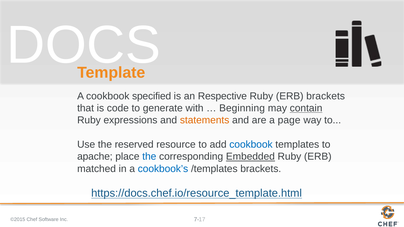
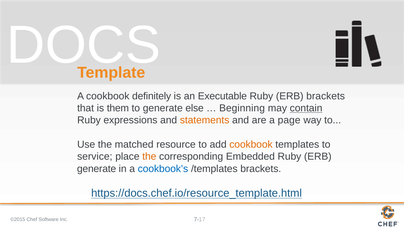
specified: specified -> definitely
Respective: Respective -> Executable
code: code -> them
with: with -> else
reserved: reserved -> matched
cookbook at (251, 145) colour: blue -> orange
apache: apache -> service
the at (149, 157) colour: blue -> orange
Embedded underline: present -> none
matched at (97, 169): matched -> generate
